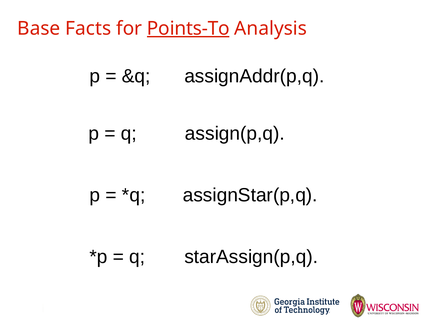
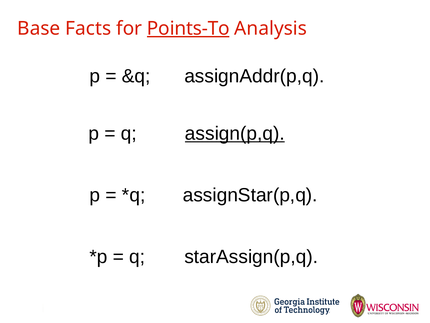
assign(p,q underline: none -> present
